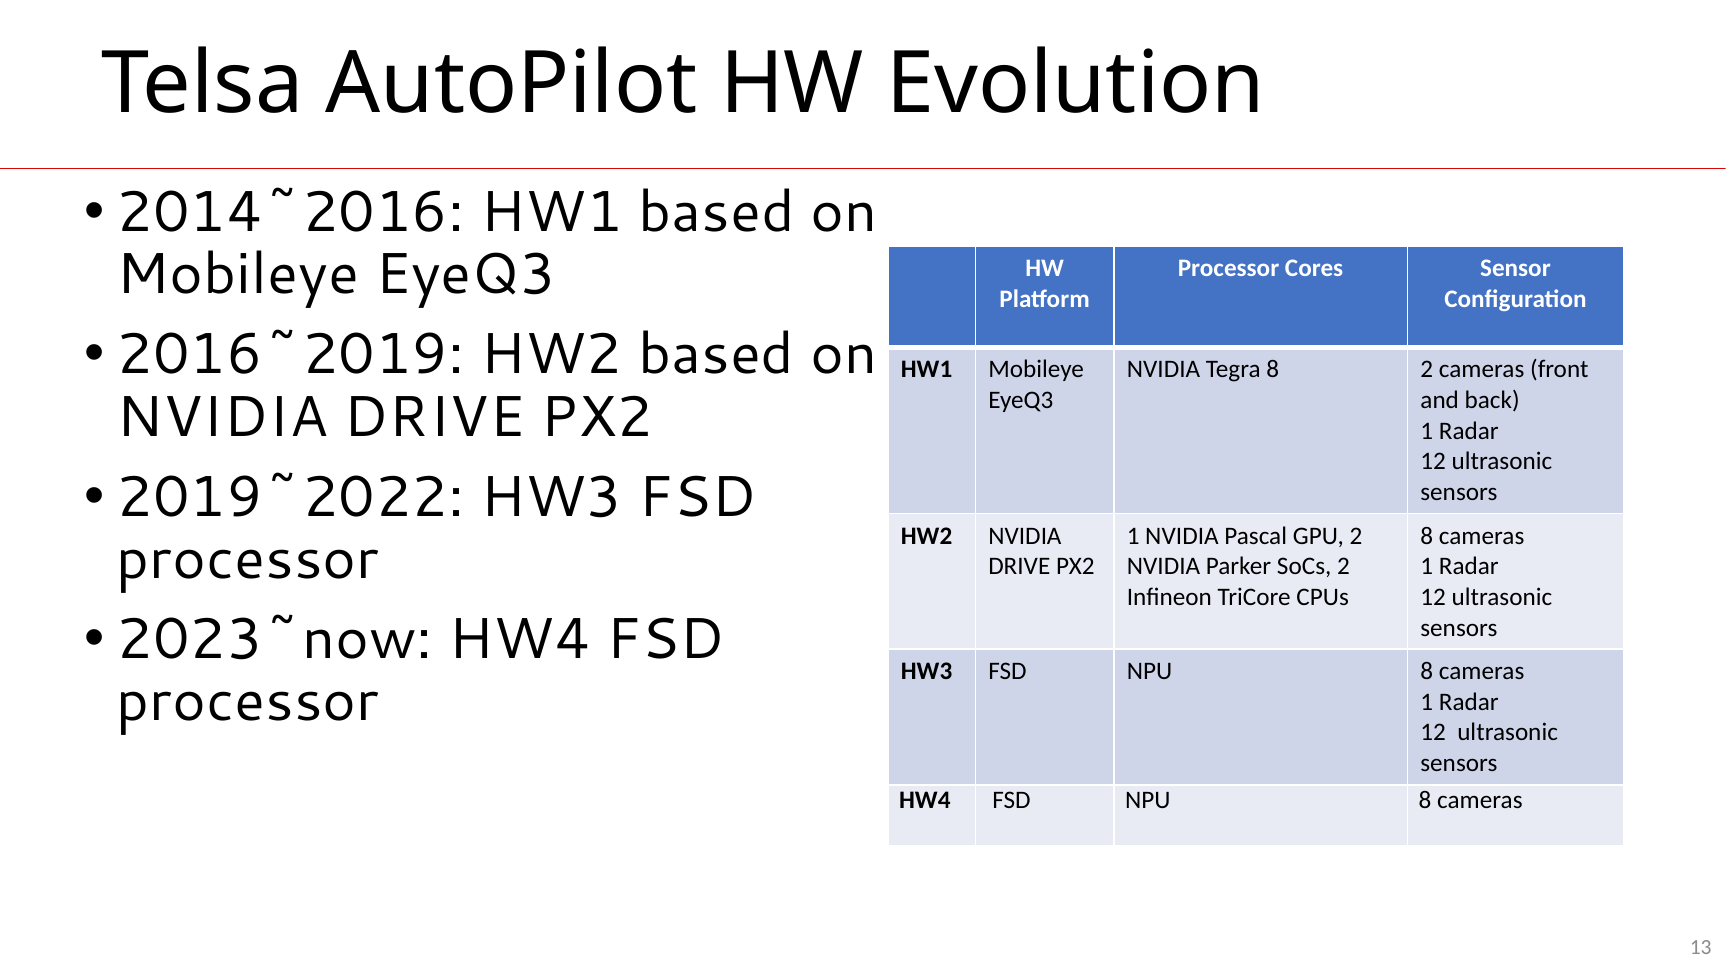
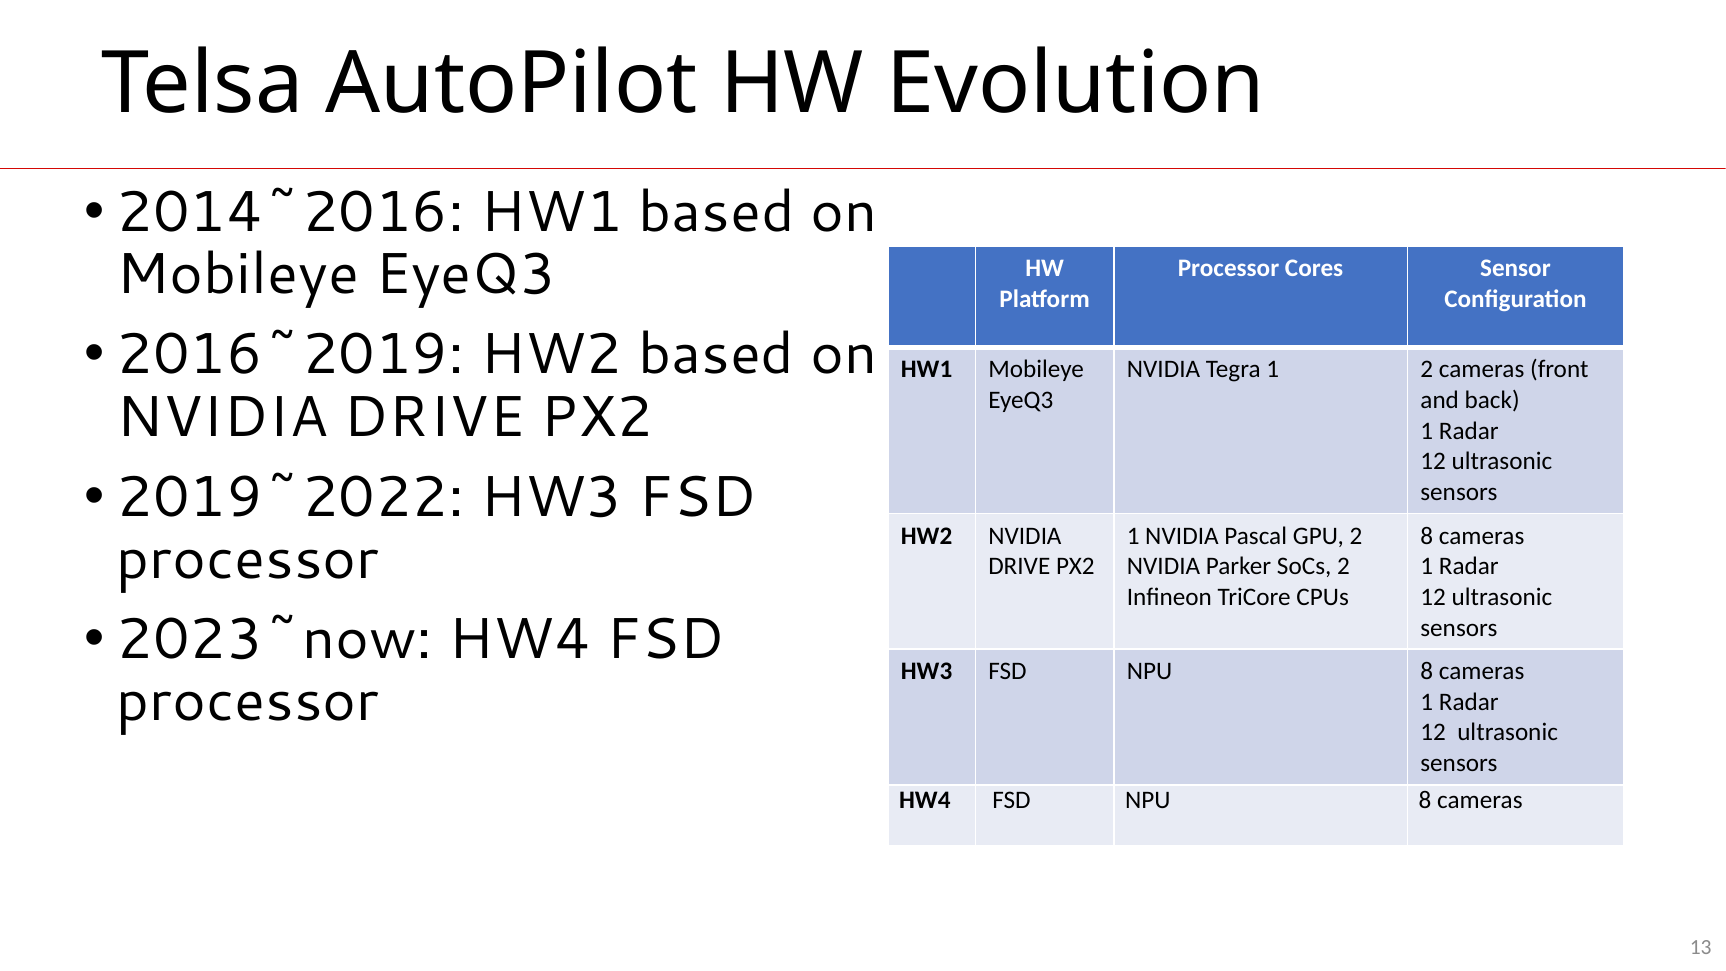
Tegra 8: 8 -> 1
